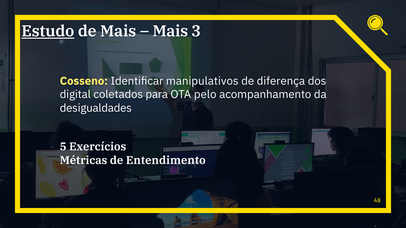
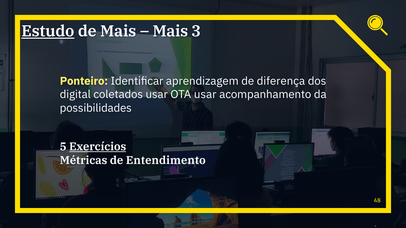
Cosseno: Cosseno -> Ponteiro
manipulativos: manipulativos -> aprendizagem
coletados para: para -> usar
OTA pelo: pelo -> usar
desigualdades: desigualdades -> possibilidades
Exercícios underline: none -> present
